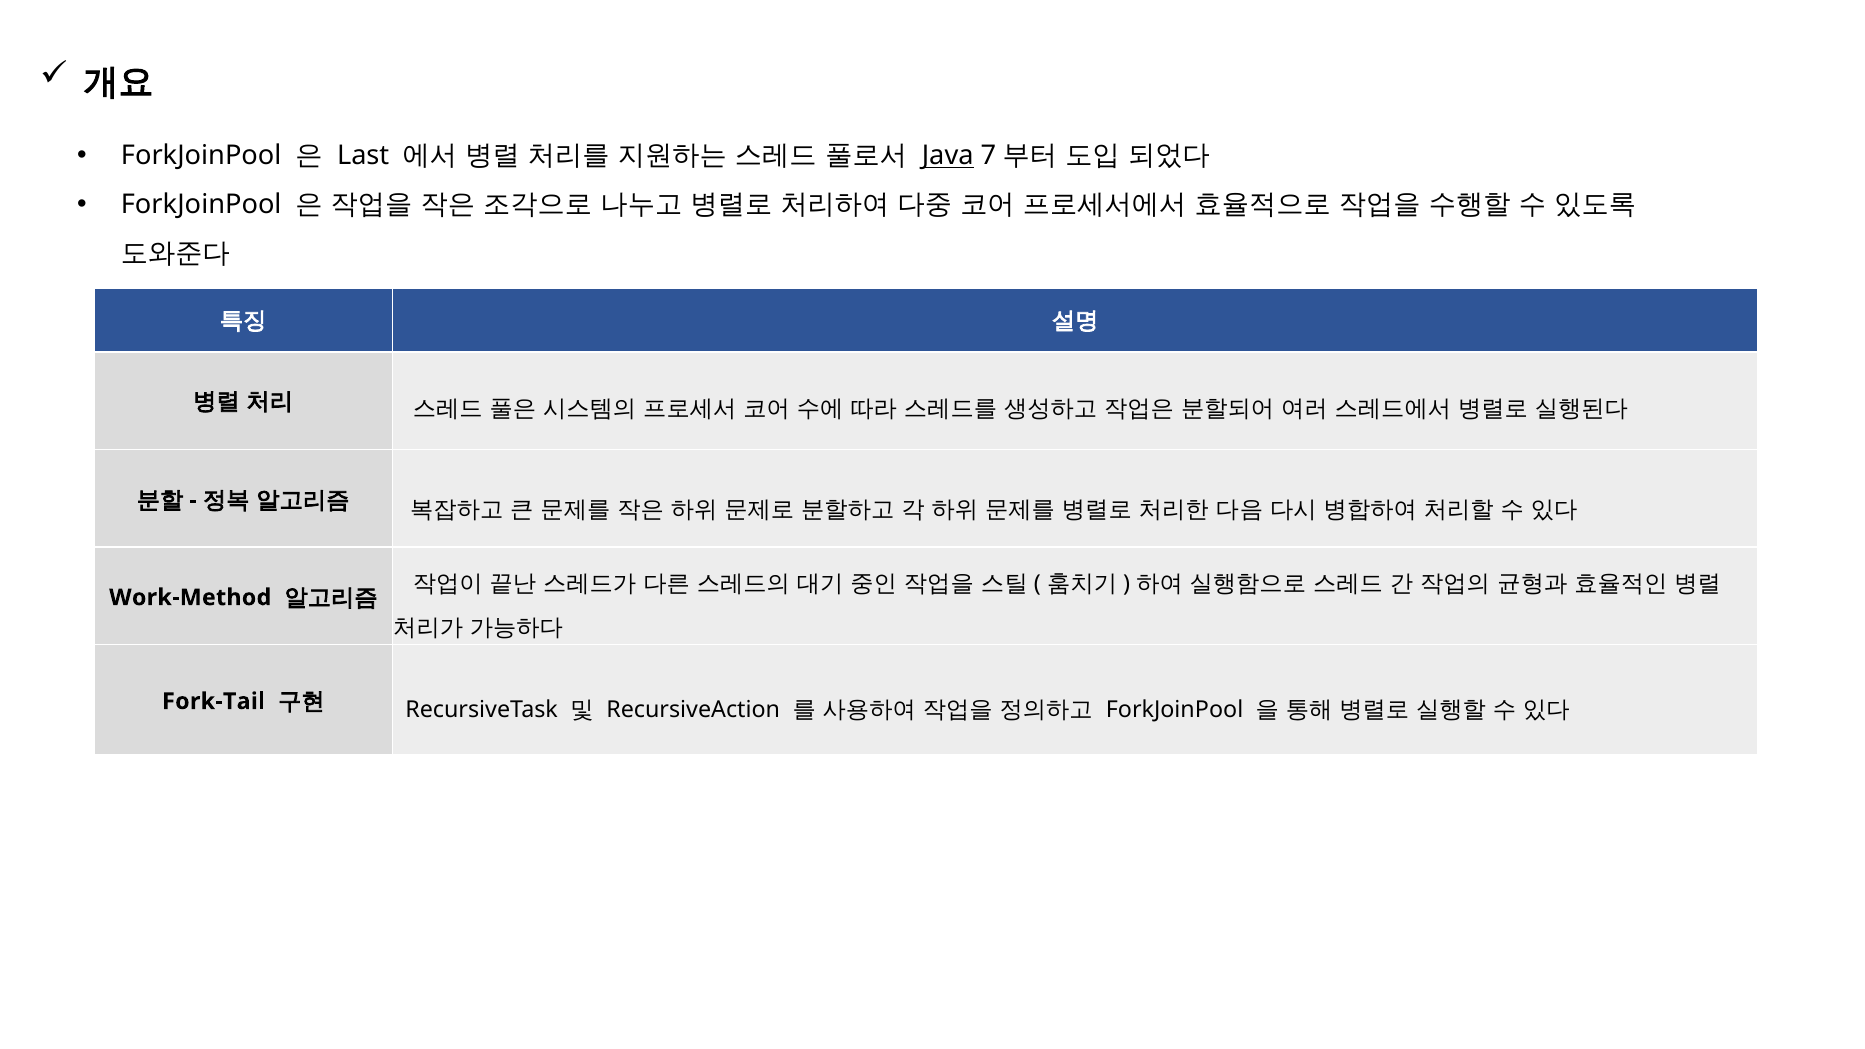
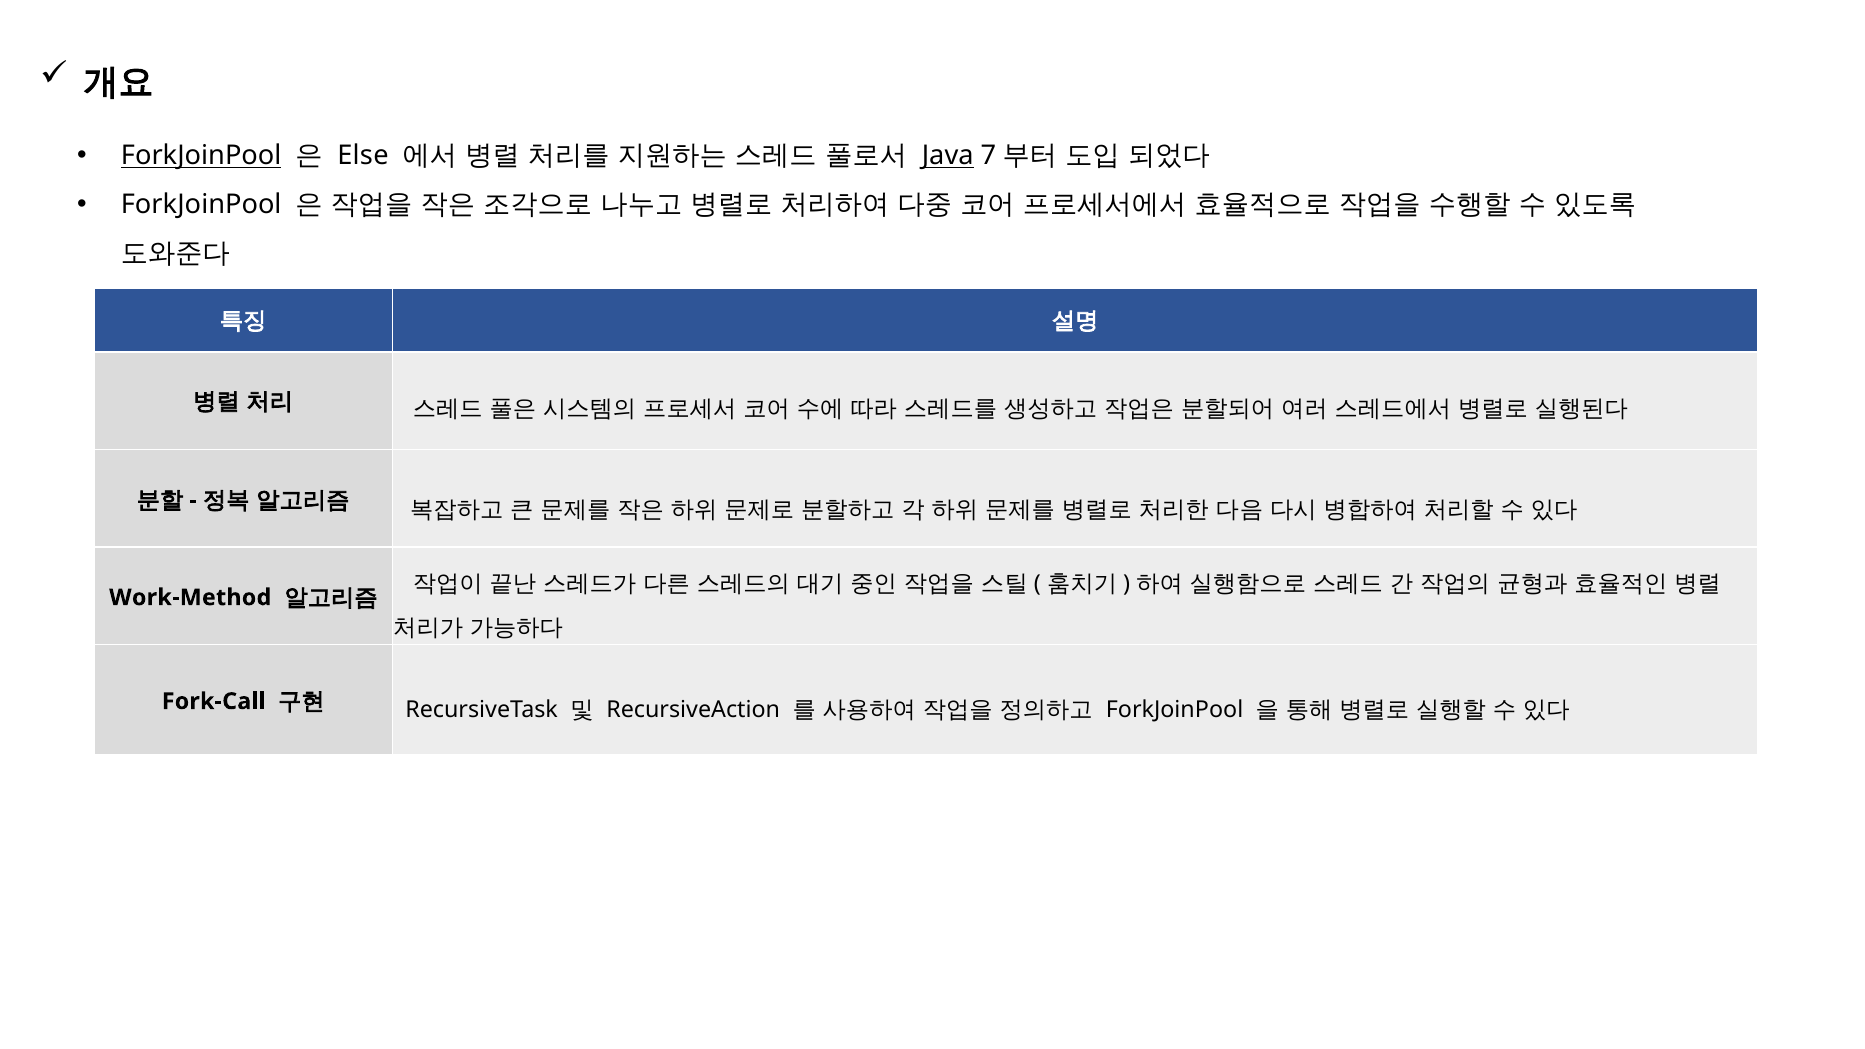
ForkJoinPool at (201, 156) underline: none -> present
Last: Last -> Else
Fork-Tail: Fork-Tail -> Fork-Call
